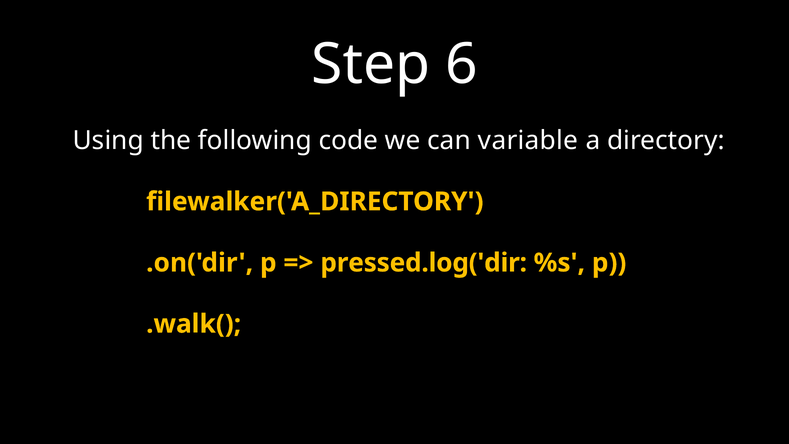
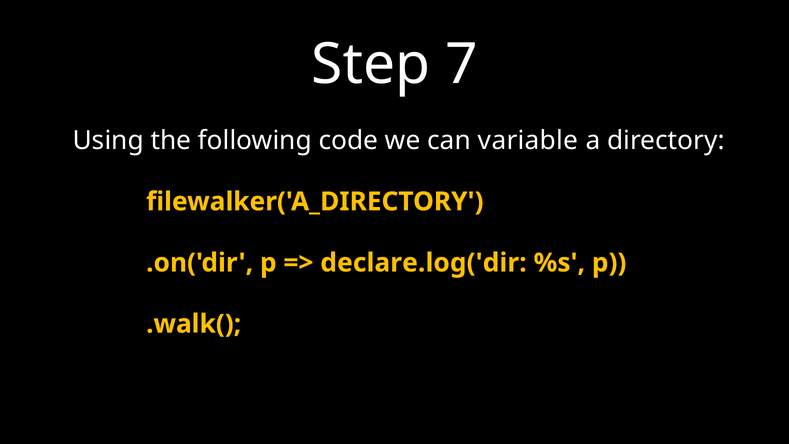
6: 6 -> 7
pressed.log('dir: pressed.log('dir -> declare.log('dir
